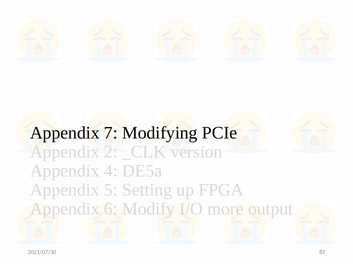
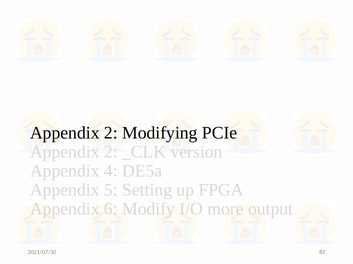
7 at (111, 133): 7 -> 2
